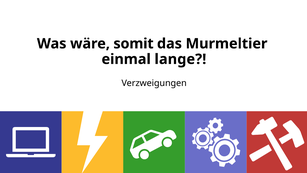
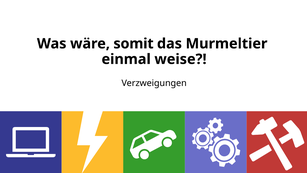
lange: lange -> weise
